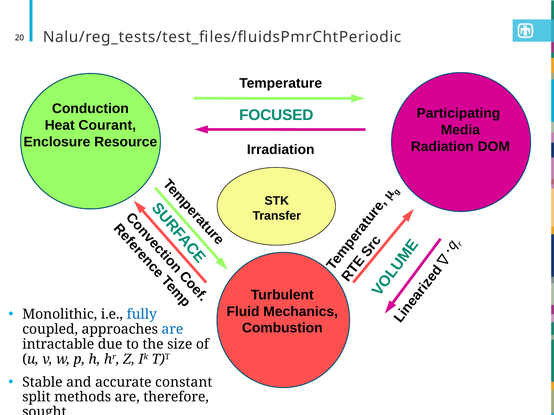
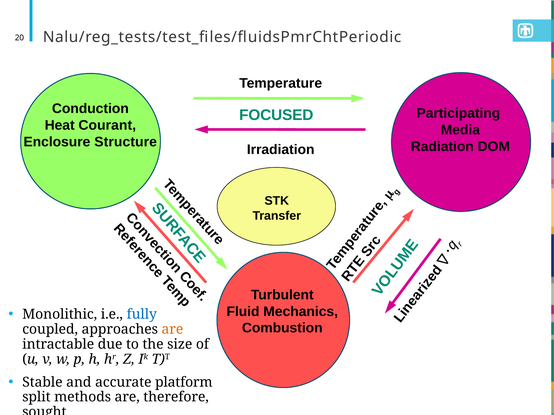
Resource: Resource -> Structure
are at (172, 330) colour: blue -> orange
constant: constant -> platform
